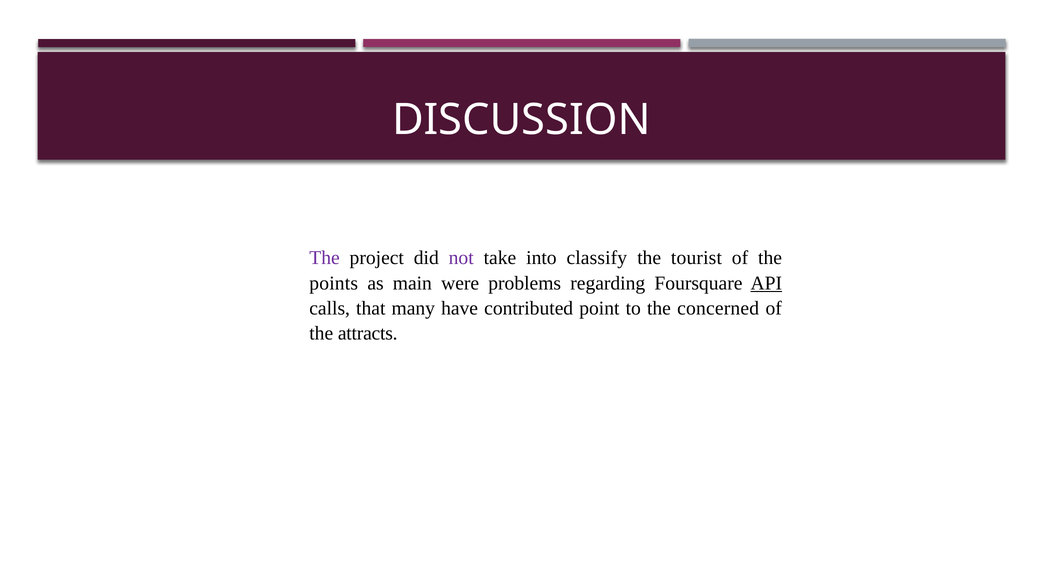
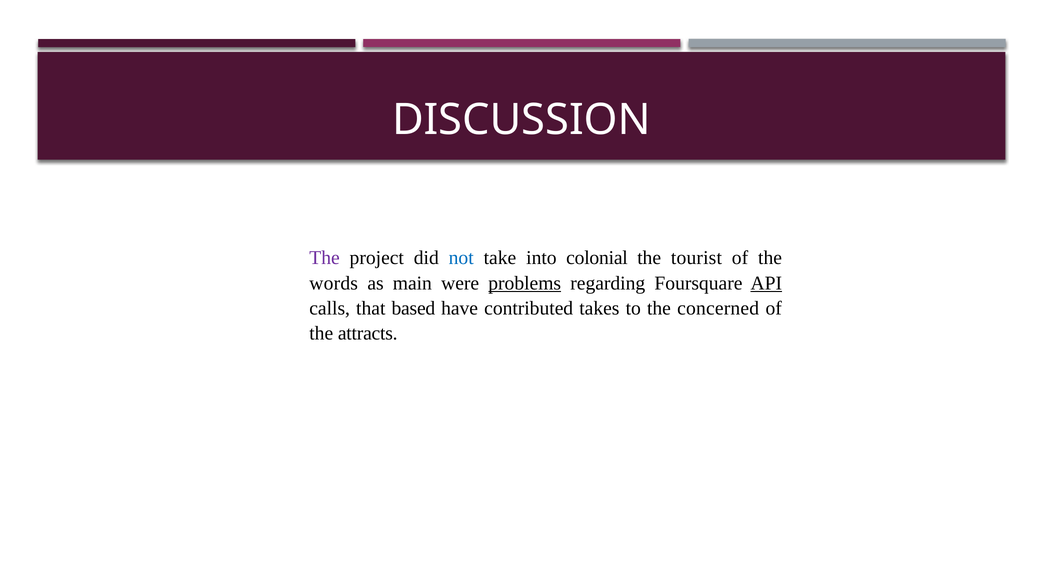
not colour: purple -> blue
classify: classify -> colonial
points: points -> words
problems underline: none -> present
many: many -> based
point: point -> takes
